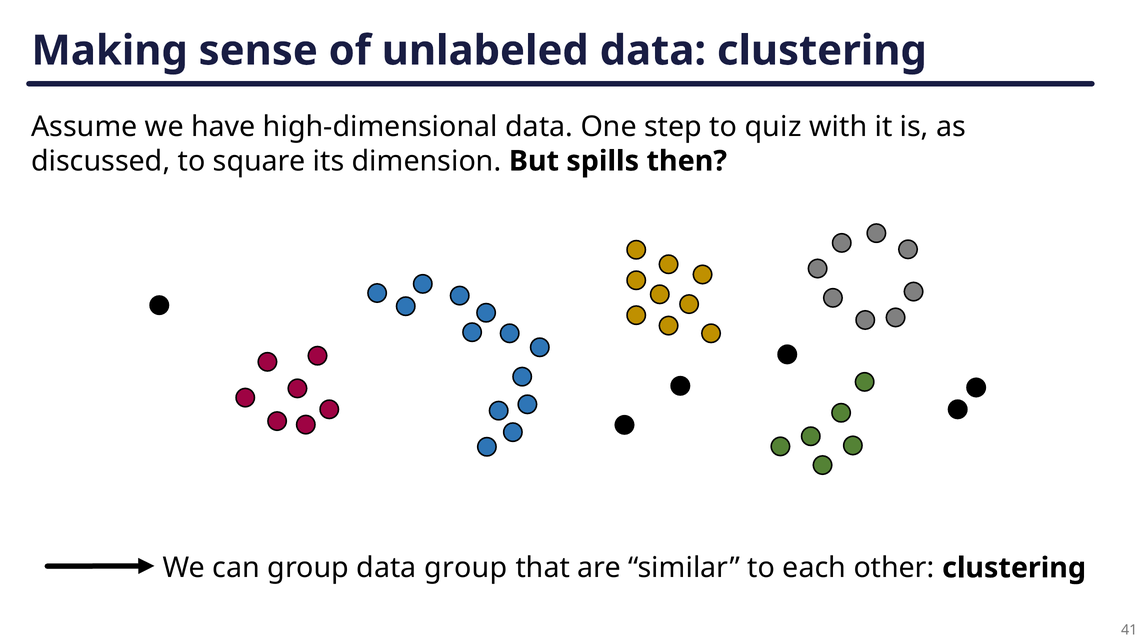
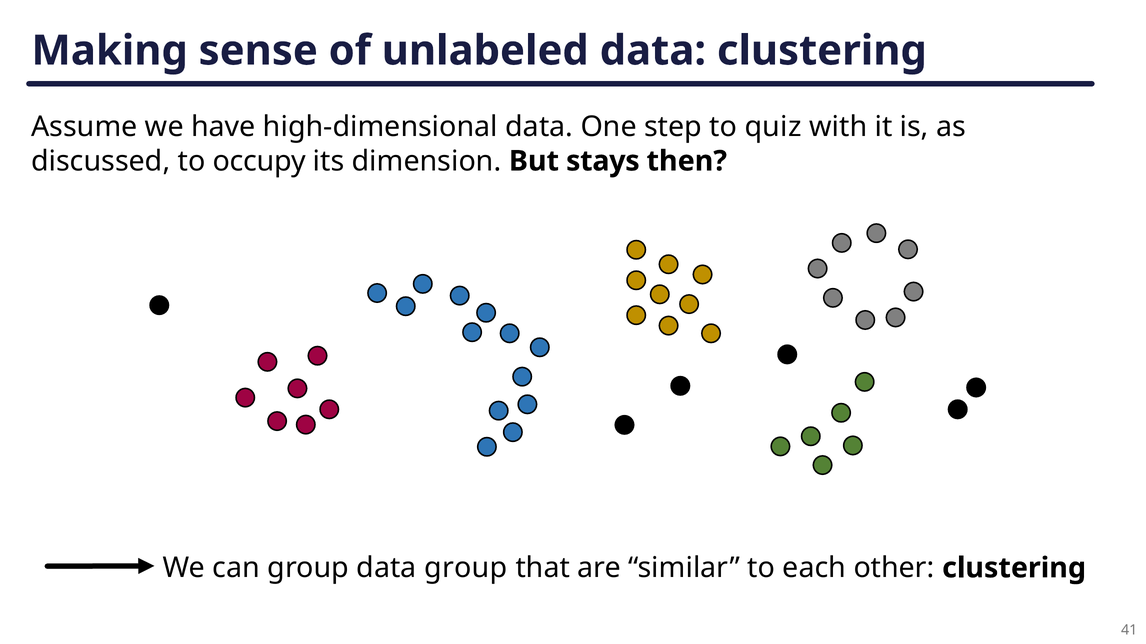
square: square -> occupy
spills: spills -> stays
